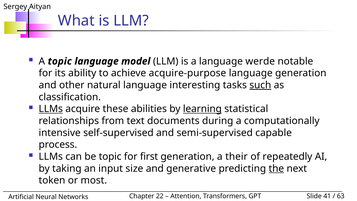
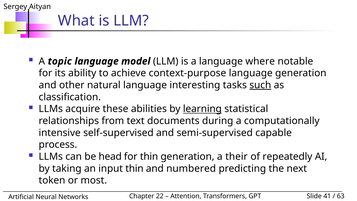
werde: werde -> where
acquire-purpose: acquire-purpose -> context-purpose
LLMs at (51, 109) underline: present -> none
be topic: topic -> head
for first: first -> thin
input size: size -> thin
generative: generative -> numbered
the underline: present -> none
